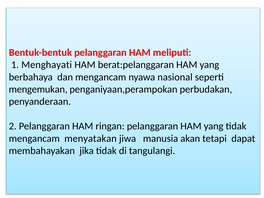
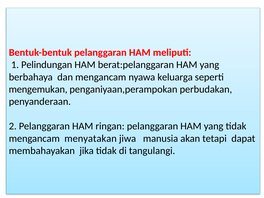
Menghayati: Menghayati -> Pelindungan
nasional: nasional -> keluarga
